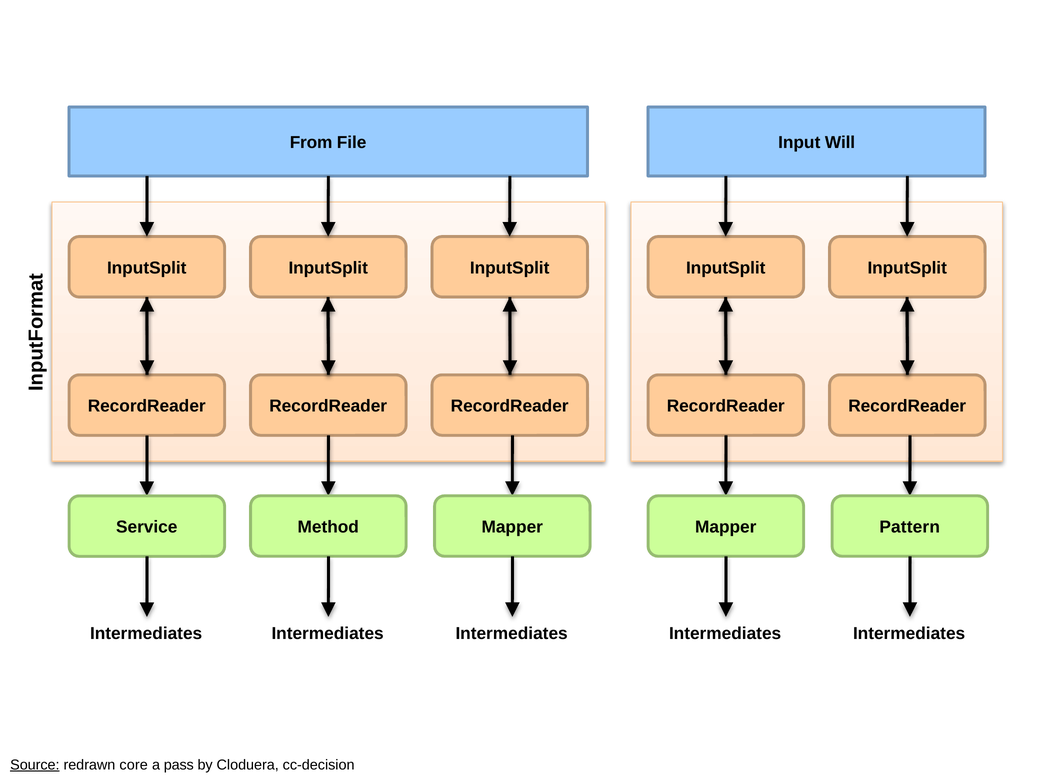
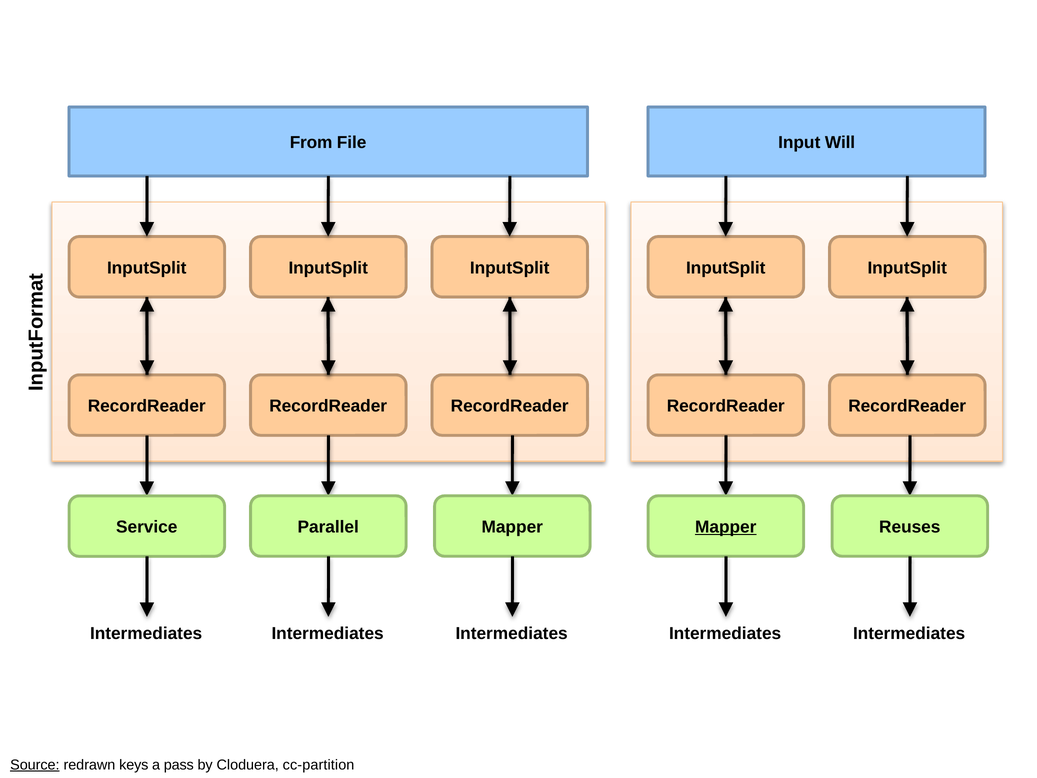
Method: Method -> Parallel
Mapper at (726, 527) underline: none -> present
Pattern: Pattern -> Reuses
core: core -> keys
cc-decision: cc-decision -> cc-partition
